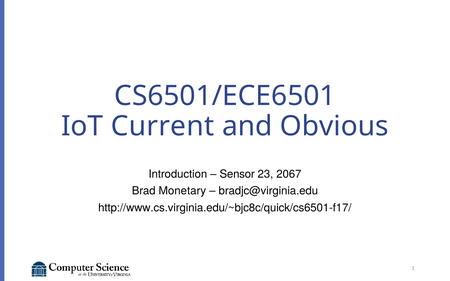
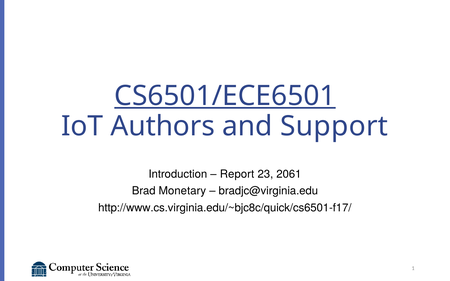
CS6501/ECE6501 underline: none -> present
Current: Current -> Authors
Obvious: Obvious -> Support
Sensor: Sensor -> Report
2067: 2067 -> 2061
